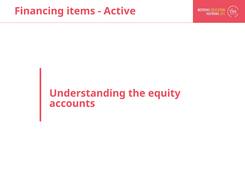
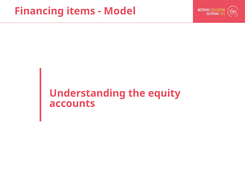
Active: Active -> Model
